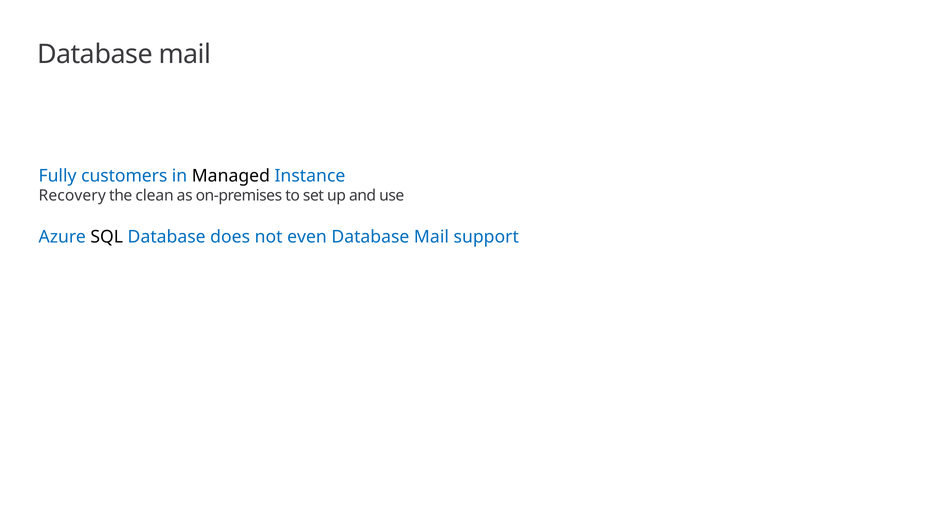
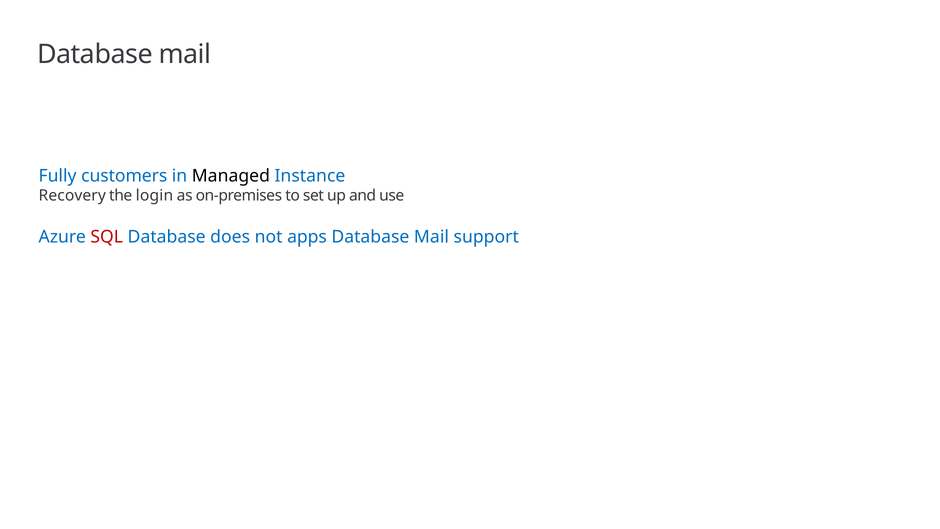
clean: clean -> login
SQL colour: black -> red
even: even -> apps
